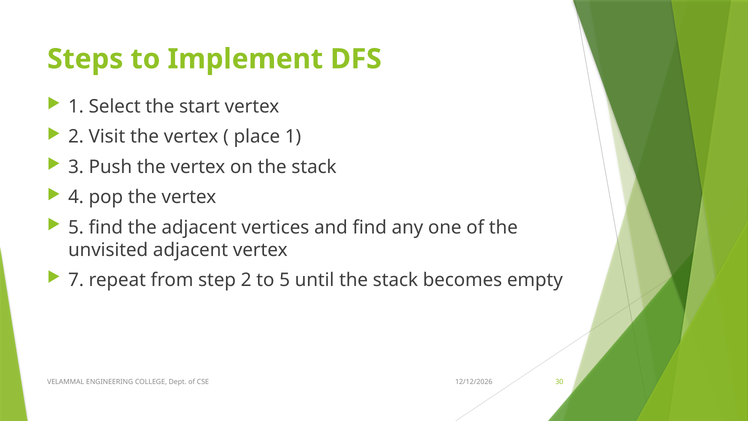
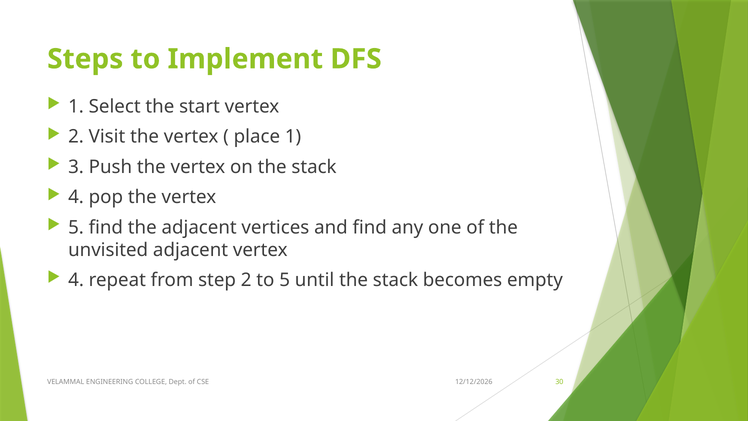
7 at (76, 280): 7 -> 4
